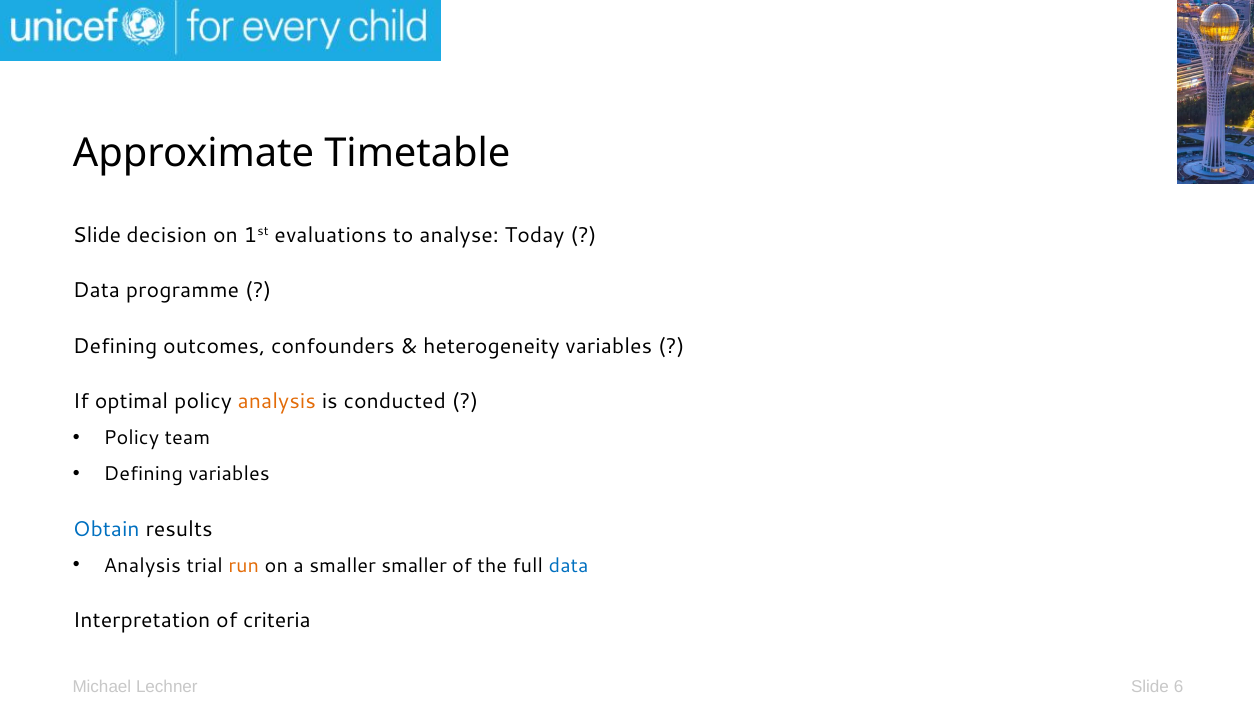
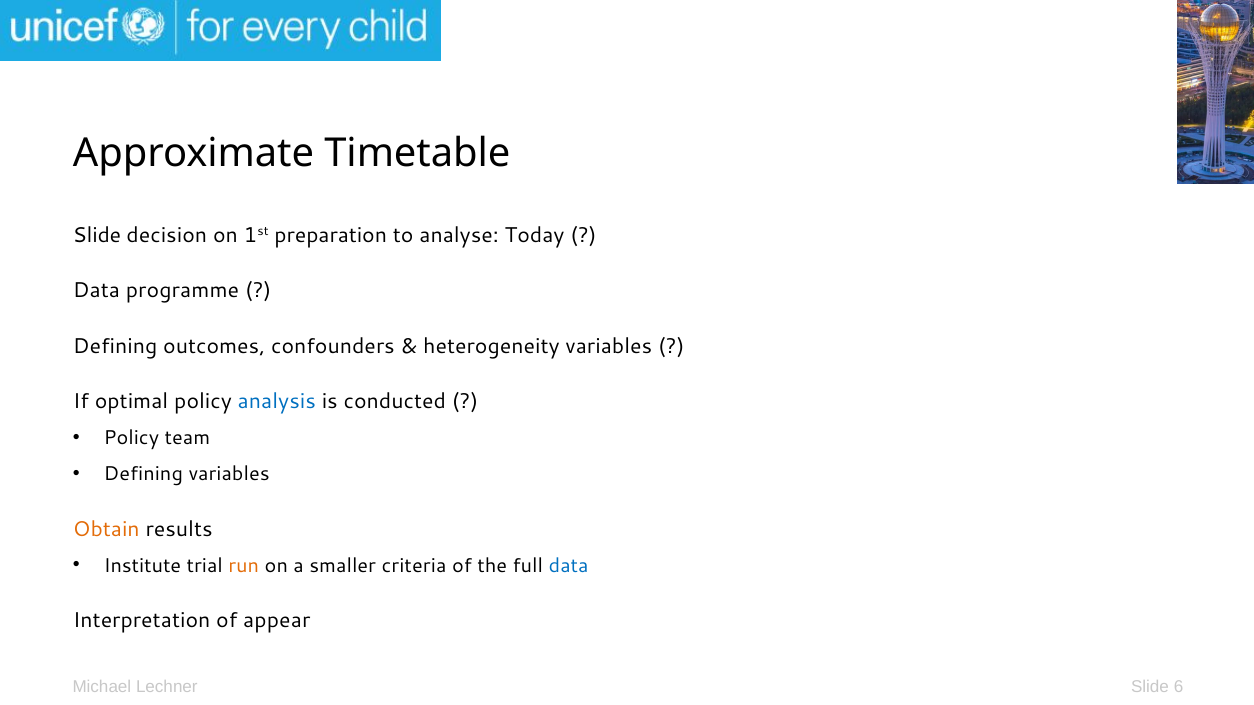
evaluations: evaluations -> preparation
analysis at (277, 402) colour: orange -> blue
Obtain colour: blue -> orange
Analysis at (142, 566): Analysis -> Institute
smaller smaller: smaller -> criteria
criteria: criteria -> appear
